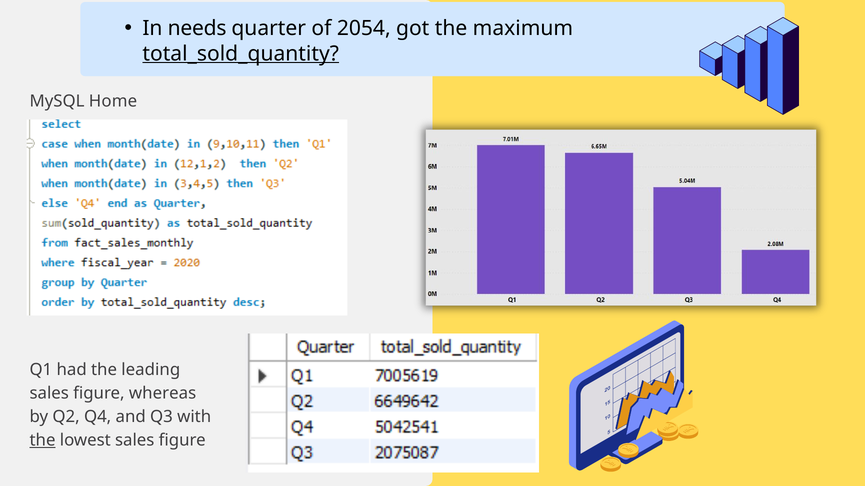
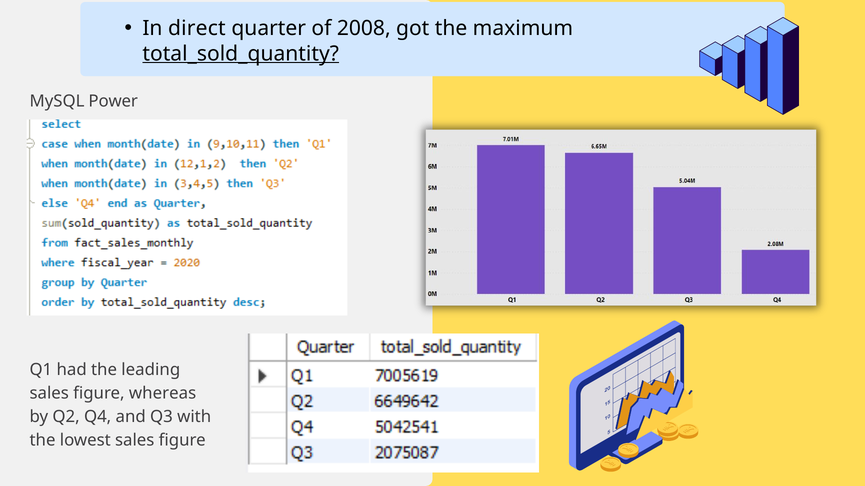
needs: needs -> direct
2054: 2054 -> 2008
Home: Home -> Power
the at (43, 441) underline: present -> none
